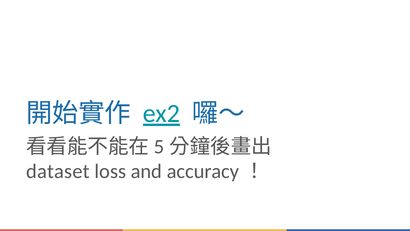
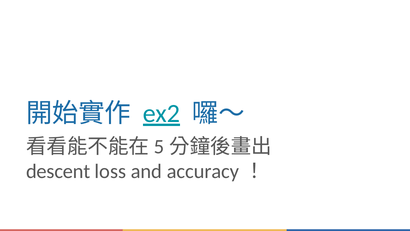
dataset: dataset -> descent
